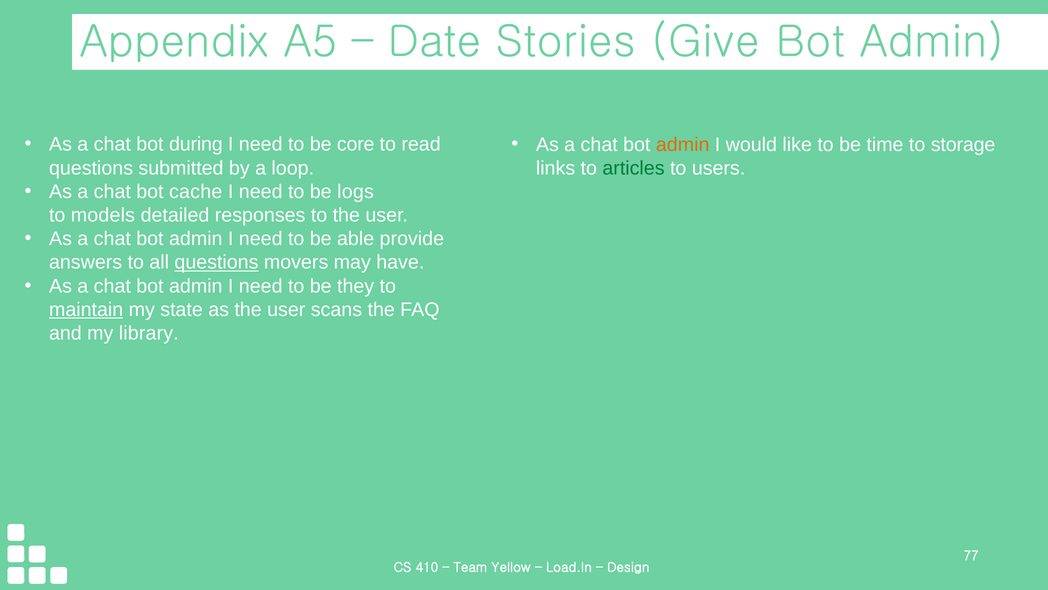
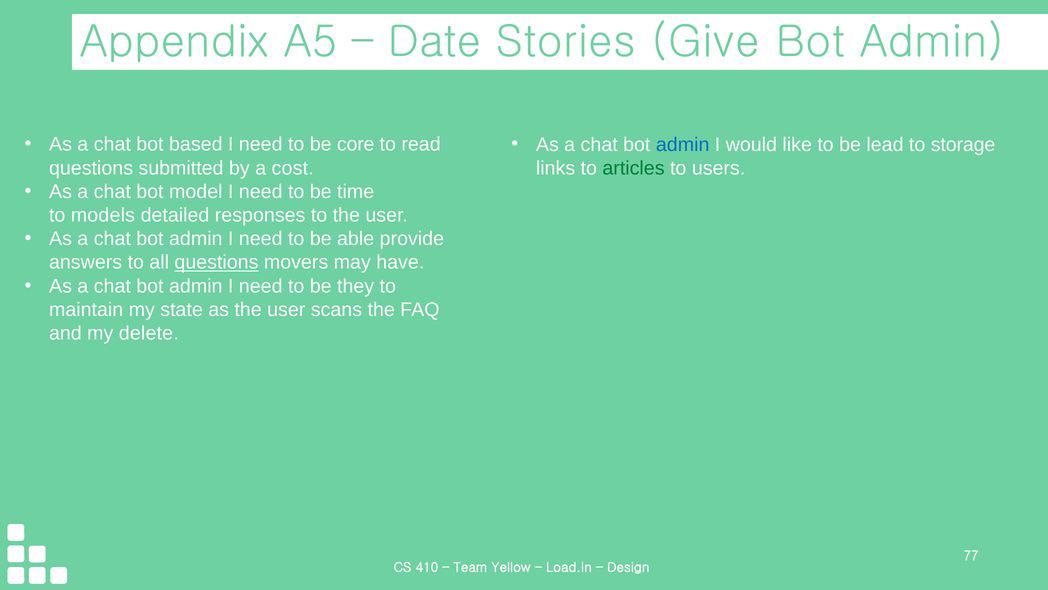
during: during -> based
admin at (683, 144) colour: orange -> blue
time: time -> lead
loop: loop -> cost
cache: cache -> model
logs: logs -> time
maintain underline: present -> none
library: library -> delete
